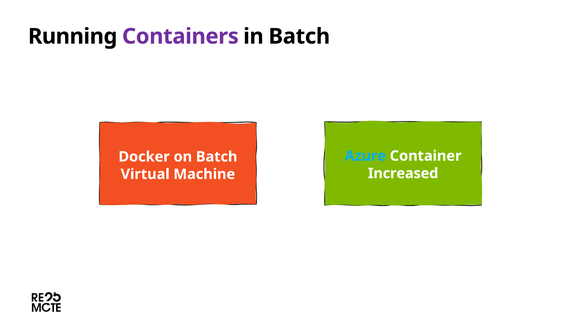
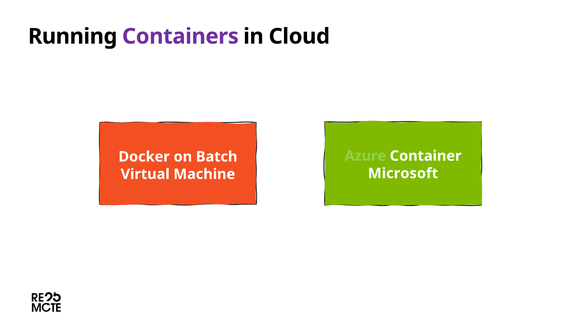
in Batch: Batch -> Cloud
Azure colour: light blue -> light green
Increased: Increased -> Microsoft
